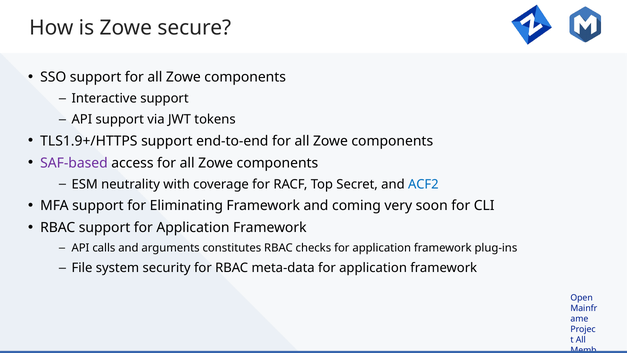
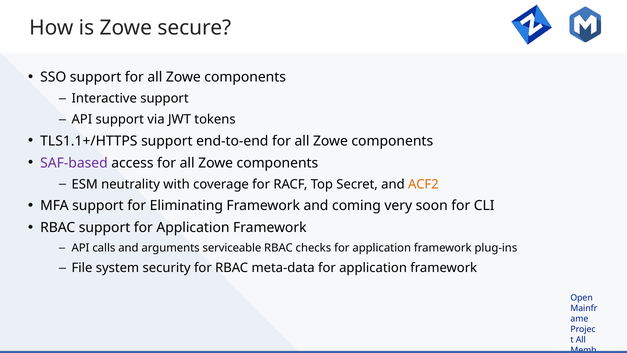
TLS1.9+/HTTPS: TLS1.9+/HTTPS -> TLS1.1+/HTTPS
ACF2 colour: blue -> orange
constitutes: constitutes -> serviceable
